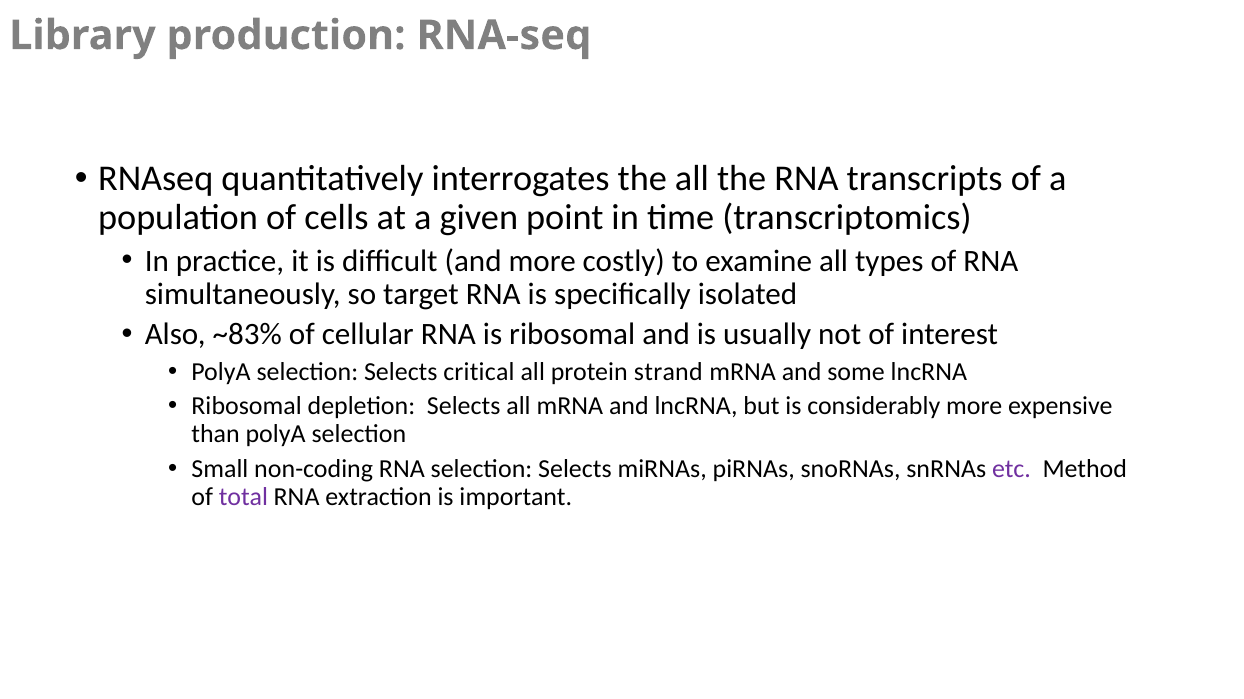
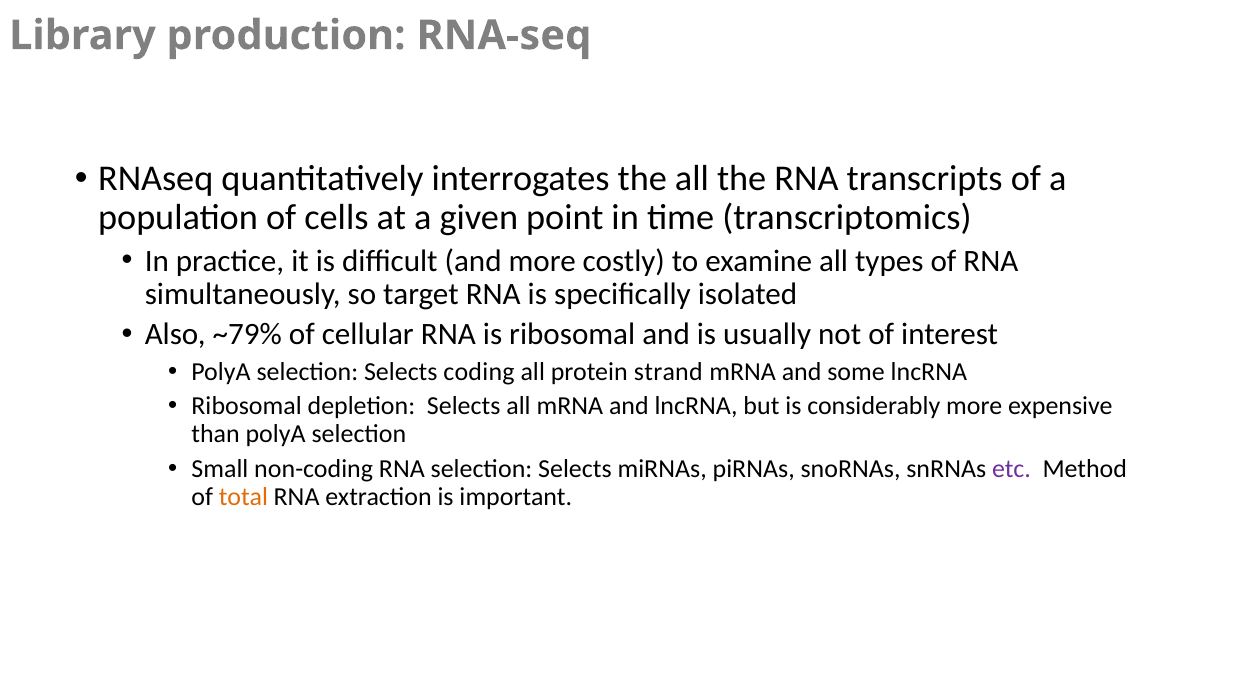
~83%: ~83% -> ~79%
critical: critical -> coding
total colour: purple -> orange
